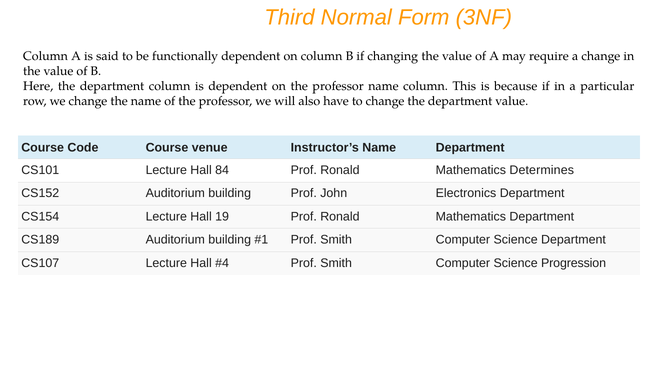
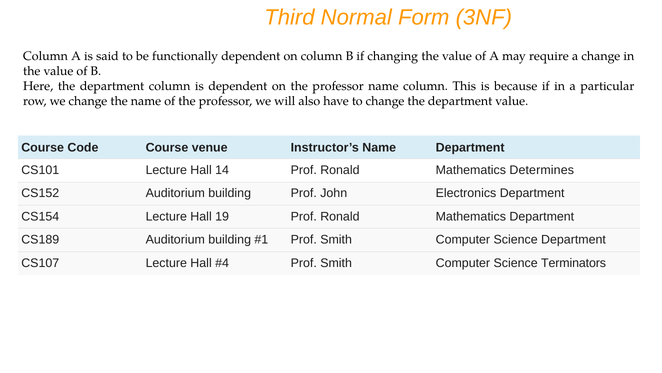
84: 84 -> 14
Progression: Progression -> Terminators
